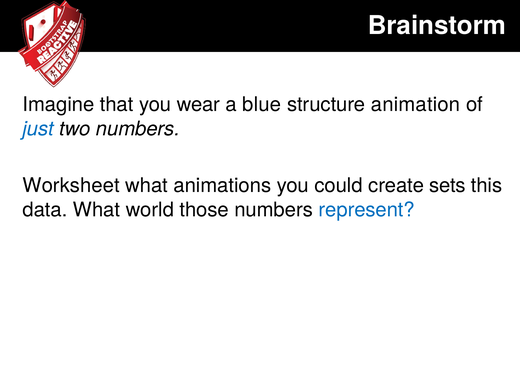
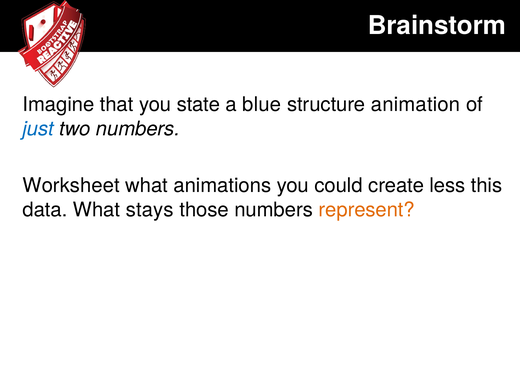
wear: wear -> state
sets: sets -> less
world: world -> stays
represent colour: blue -> orange
